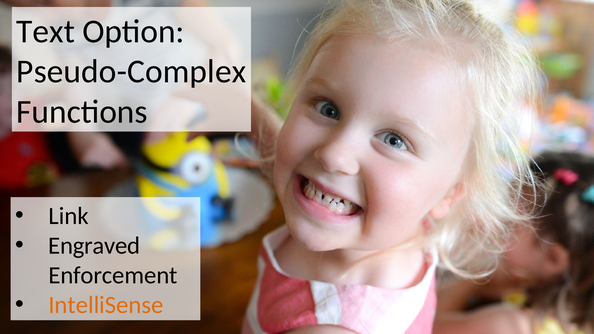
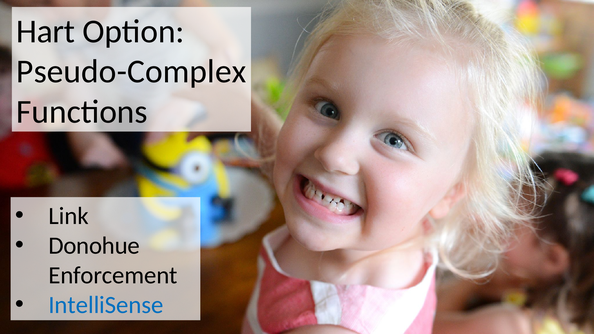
Text: Text -> Hart
Engraved: Engraved -> Donohue
IntelliSense colour: orange -> blue
